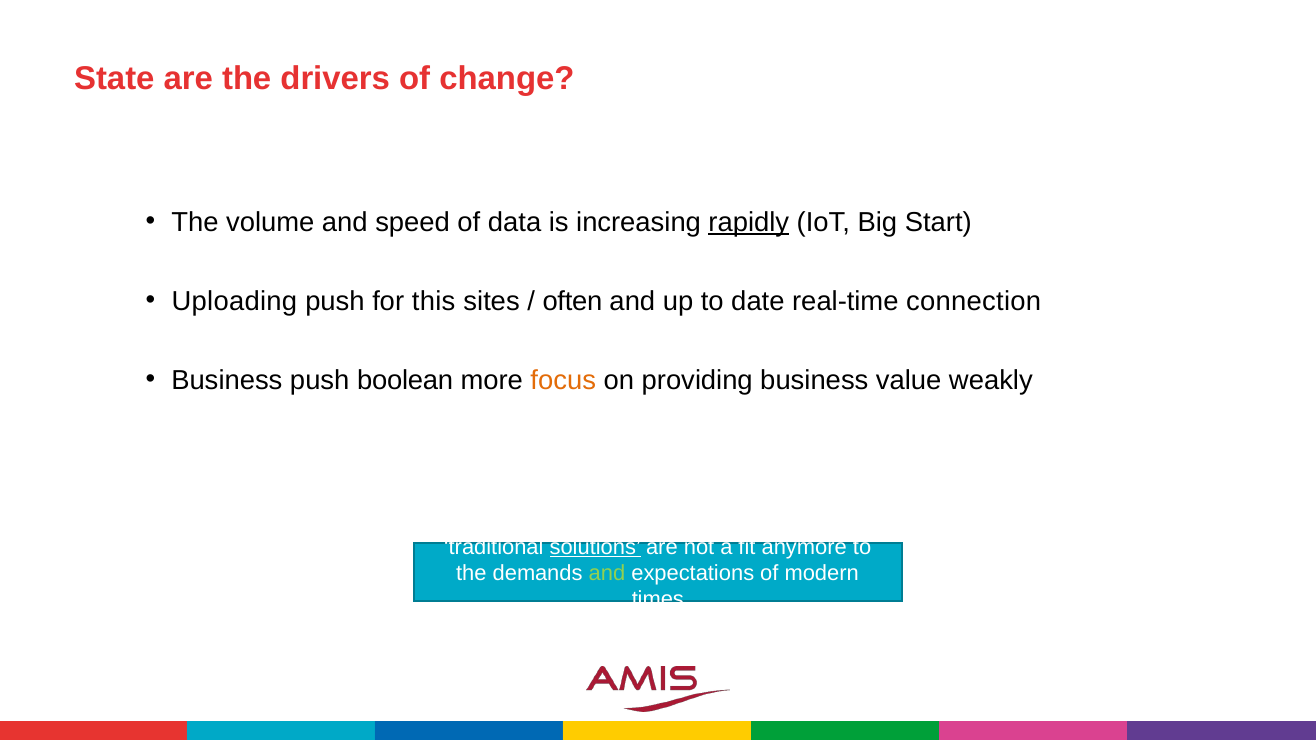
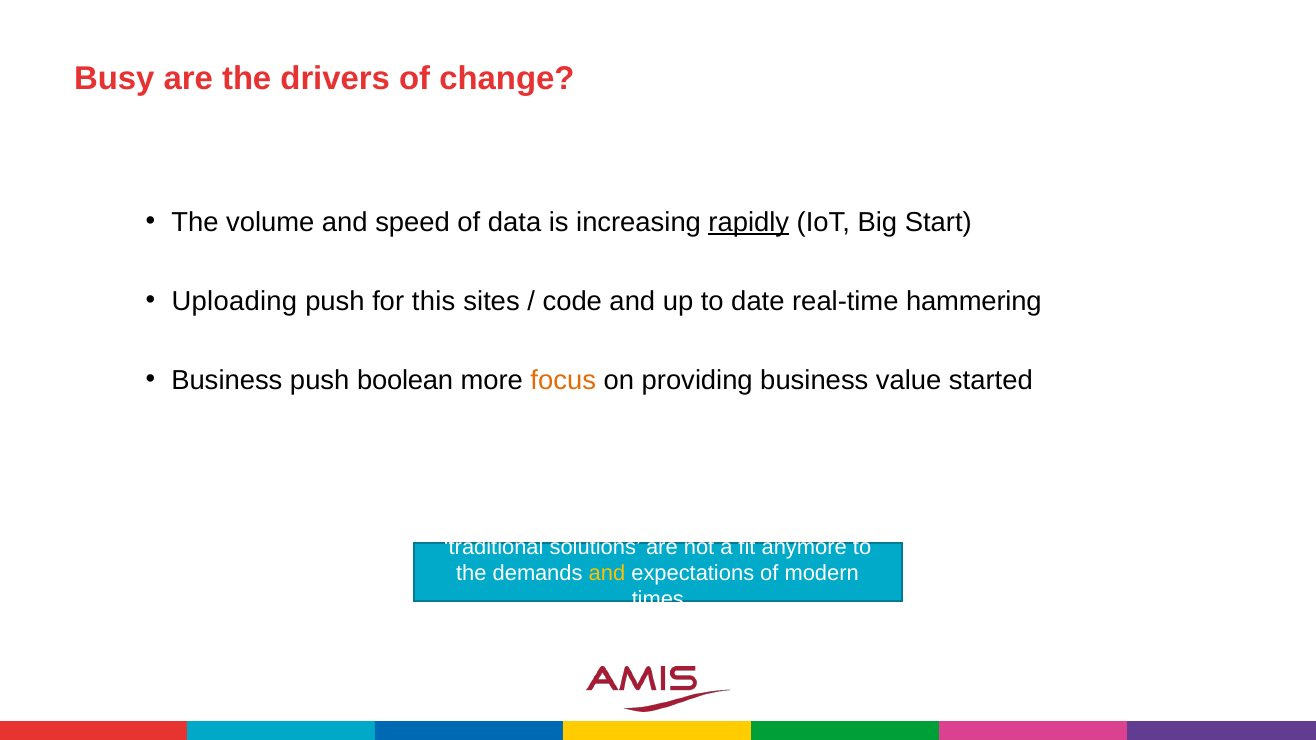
State: State -> Busy
often: often -> code
connection: connection -> hammering
weakly: weakly -> started
solutions underline: present -> none
and at (607, 574) colour: light green -> yellow
